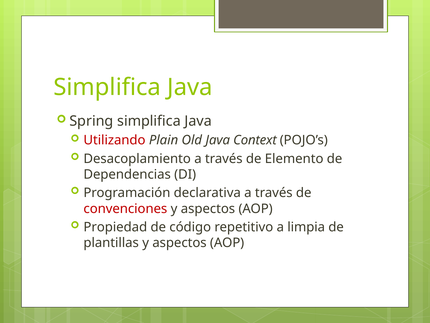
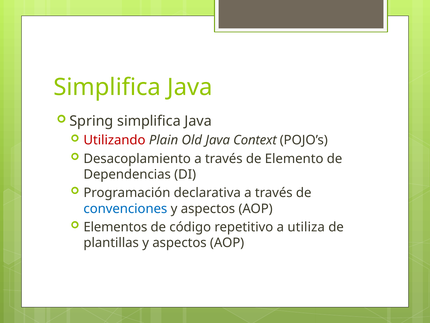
convenciones colour: red -> blue
Propiedad: Propiedad -> Elementos
limpia: limpia -> utiliza
